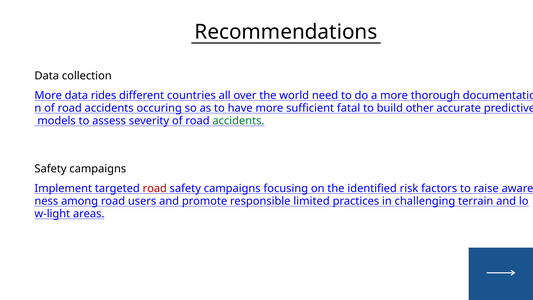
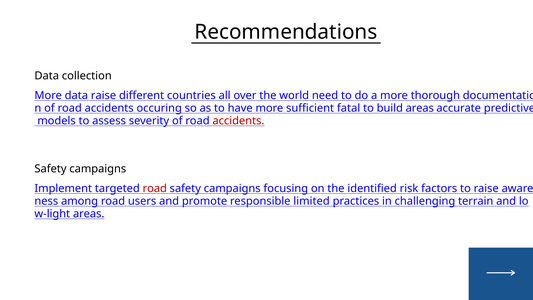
data rides: rides -> raise
build other: other -> areas
accidents at (238, 121) colour: green -> red
